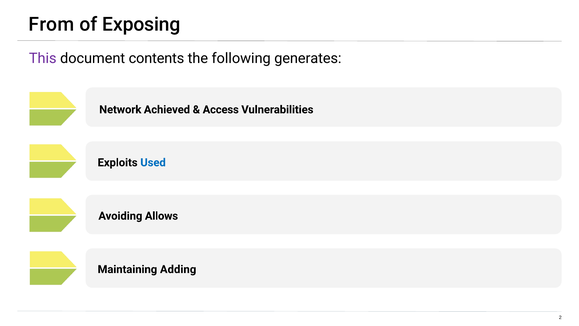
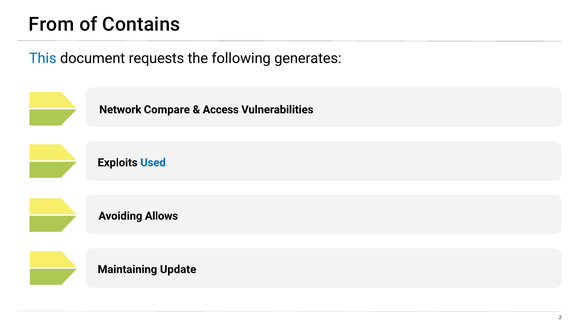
Exposing: Exposing -> Contains
This colour: purple -> blue
contents: contents -> requests
Achieved: Achieved -> Compare
Adding: Adding -> Update
